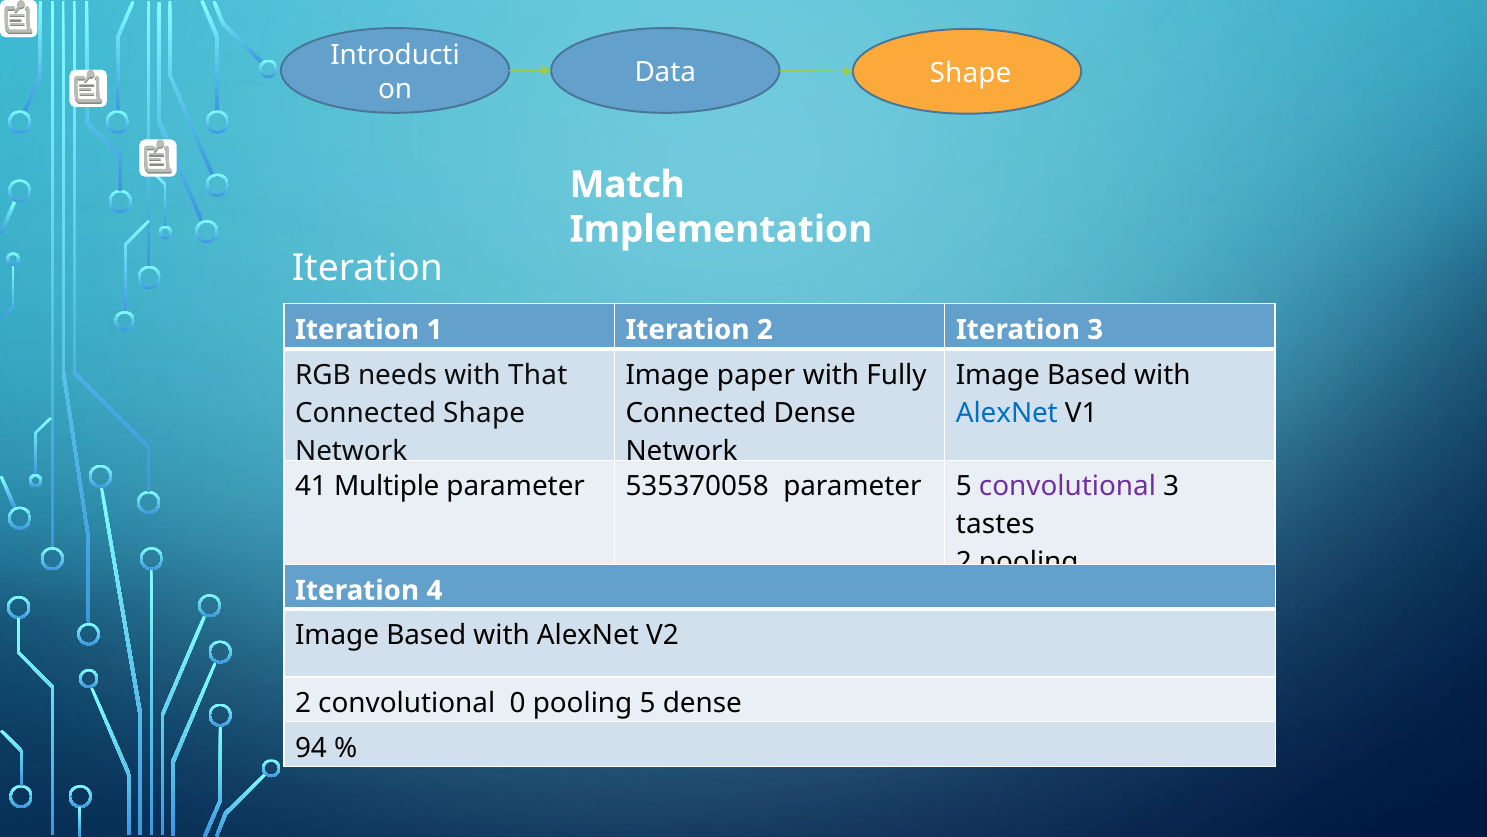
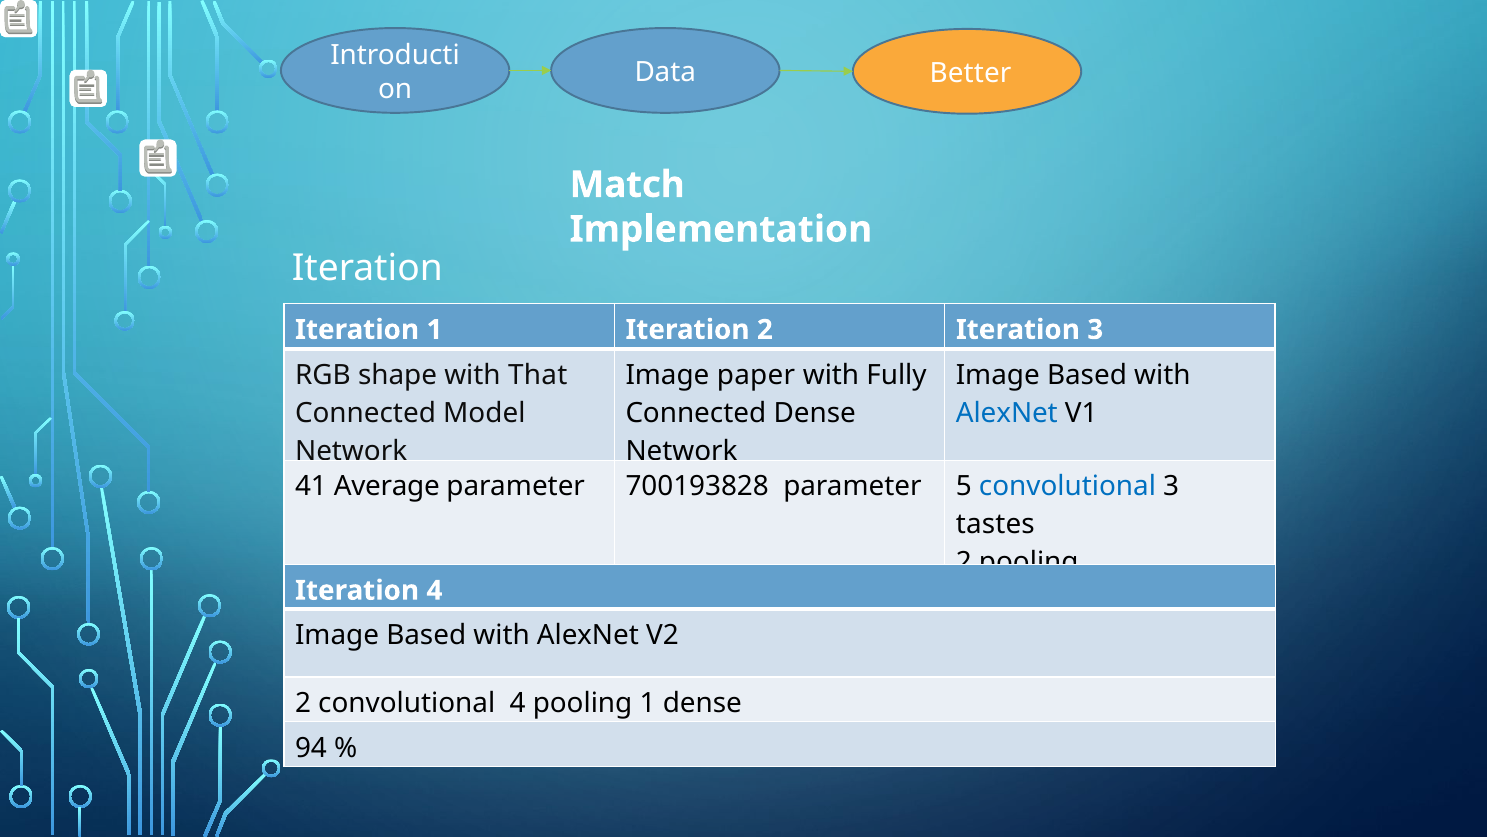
Shape at (970, 73): Shape -> Better
needs: needs -> shape
Connected Shape: Shape -> Model
Multiple: Multiple -> Average
535370058: 535370058 -> 700193828
convolutional at (1067, 486) colour: purple -> blue
convolutional 0: 0 -> 4
pooling 5: 5 -> 1
